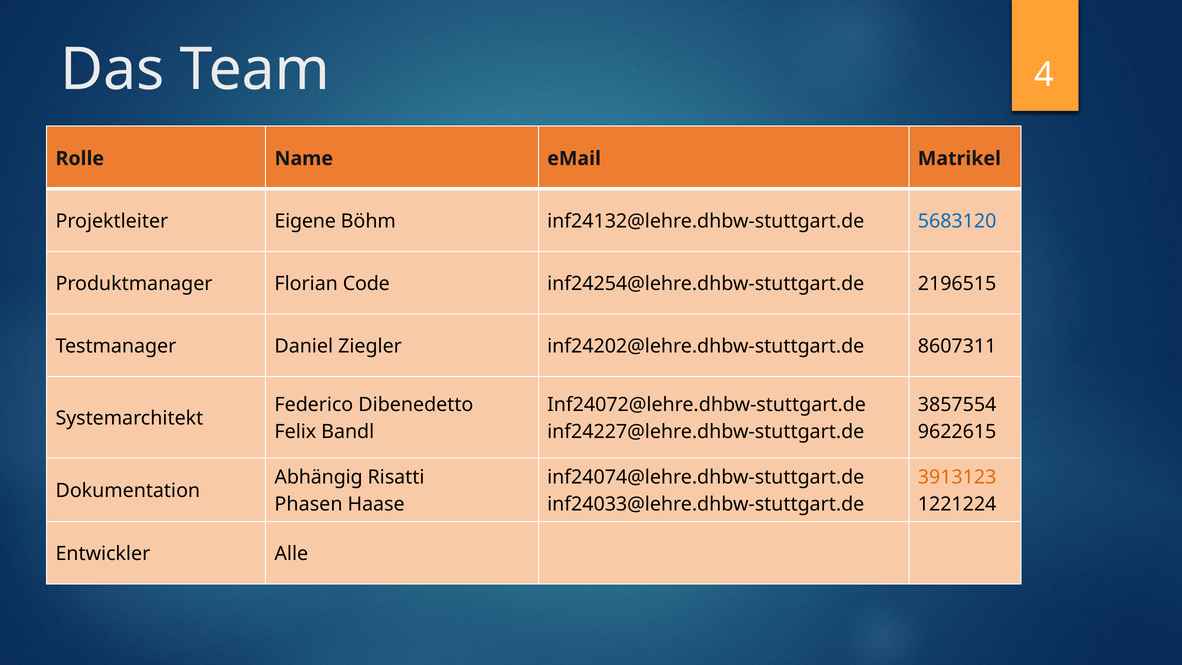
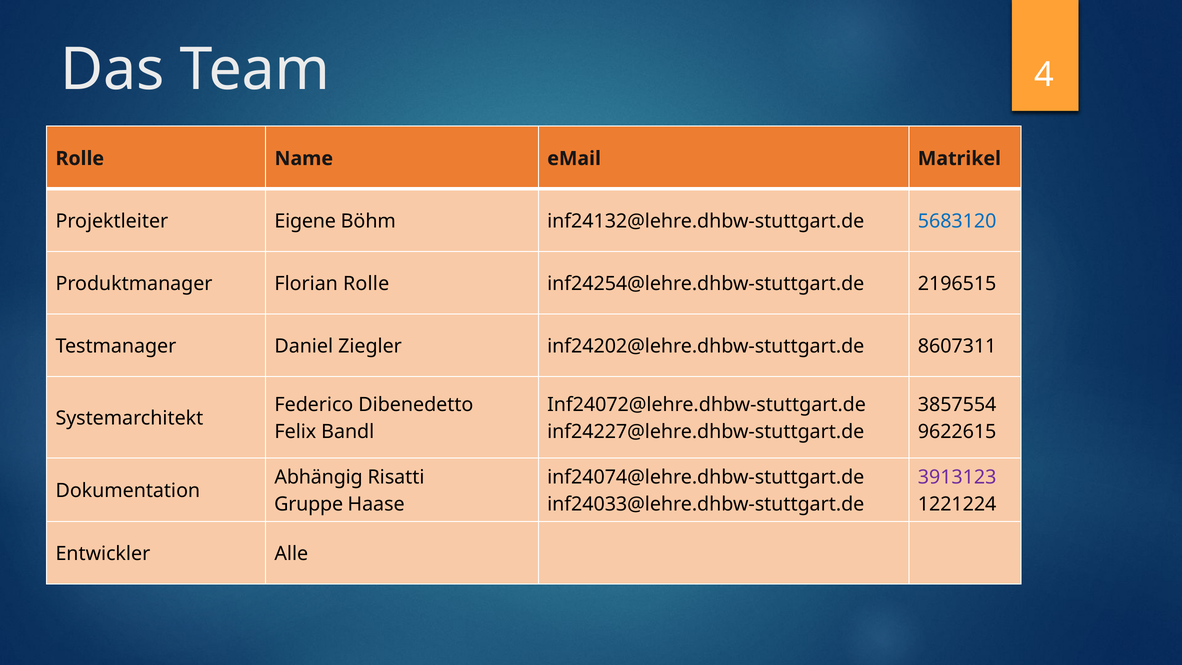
Florian Code: Code -> Rolle
3913123 colour: orange -> purple
Phasen: Phasen -> Gruppe
